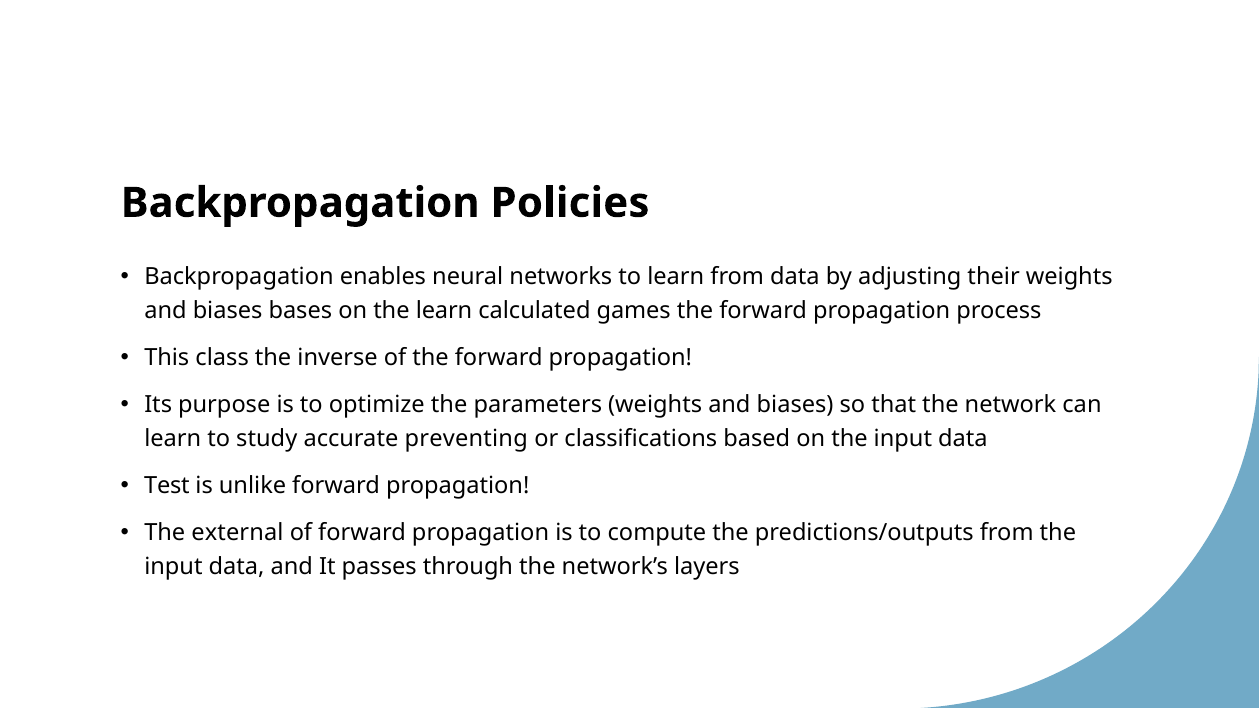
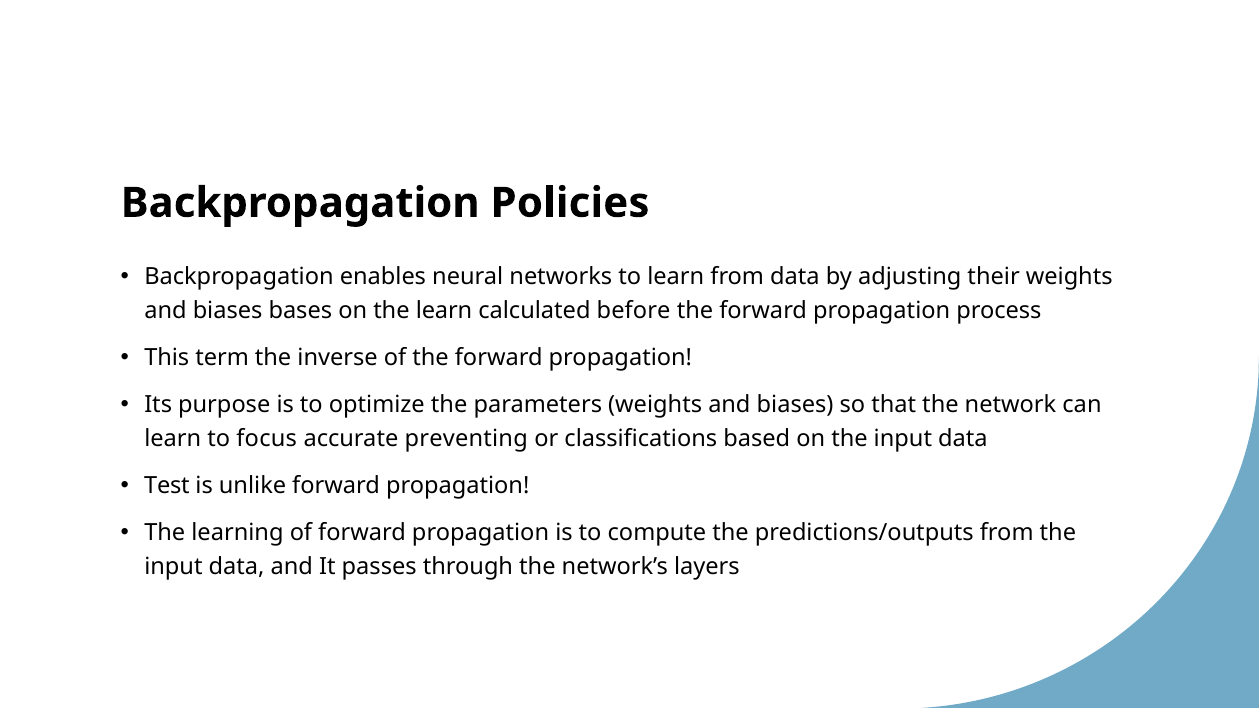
games: games -> before
class: class -> term
study: study -> focus
external: external -> learning
